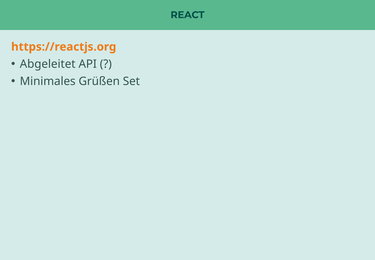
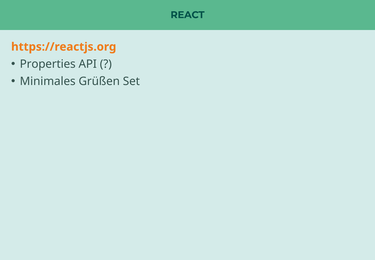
Abgeleitet: Abgeleitet -> Properties
